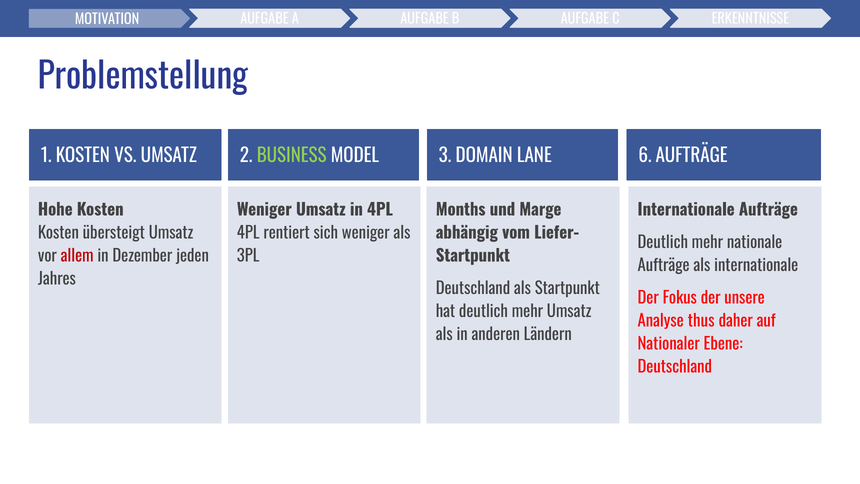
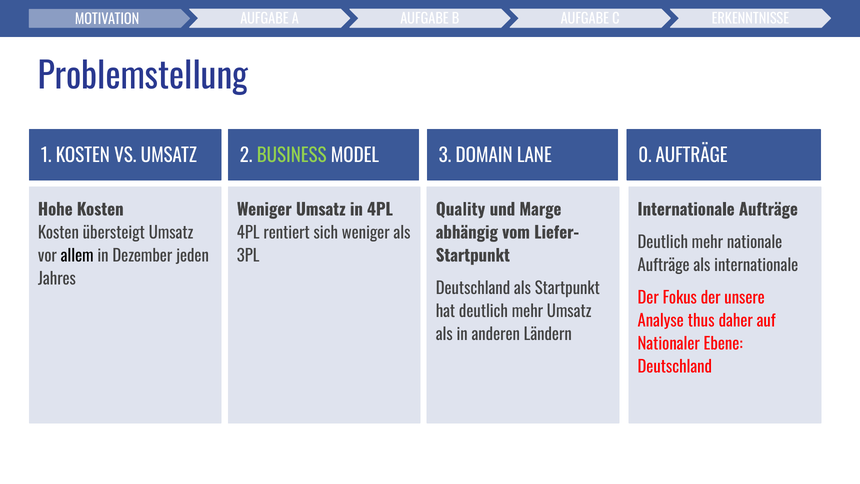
6: 6 -> 0
Months: Months -> Quality
allem colour: red -> black
